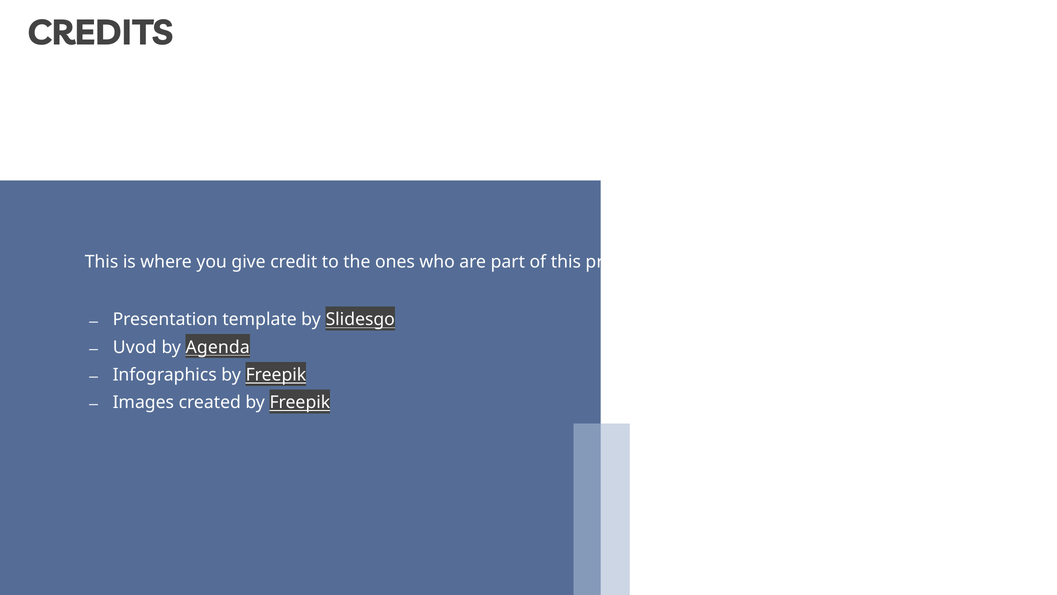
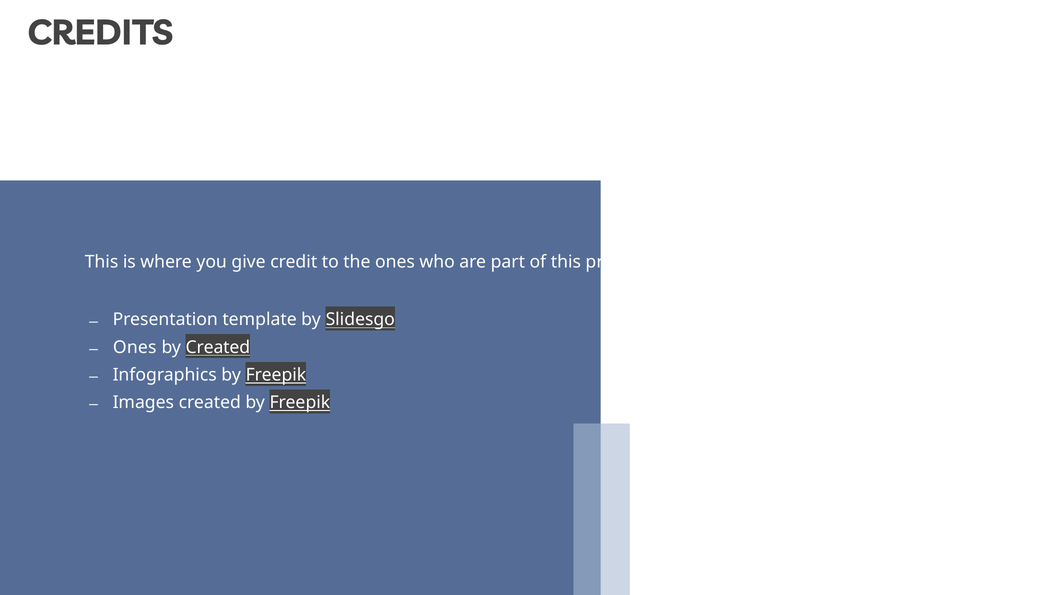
Uvod at (135, 347): Uvod -> Ones
by Agenda: Agenda -> Created
